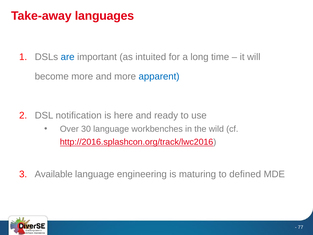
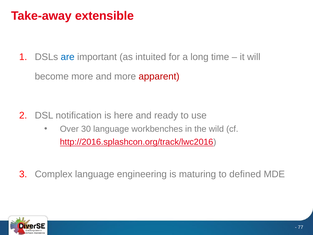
languages: languages -> extensible
apparent colour: blue -> red
Available: Available -> Complex
